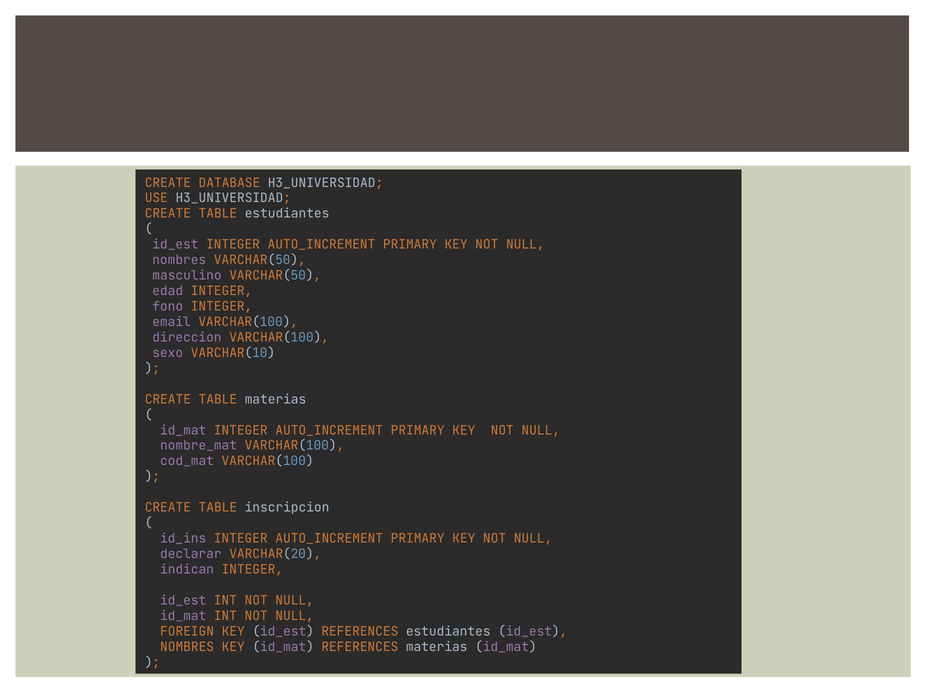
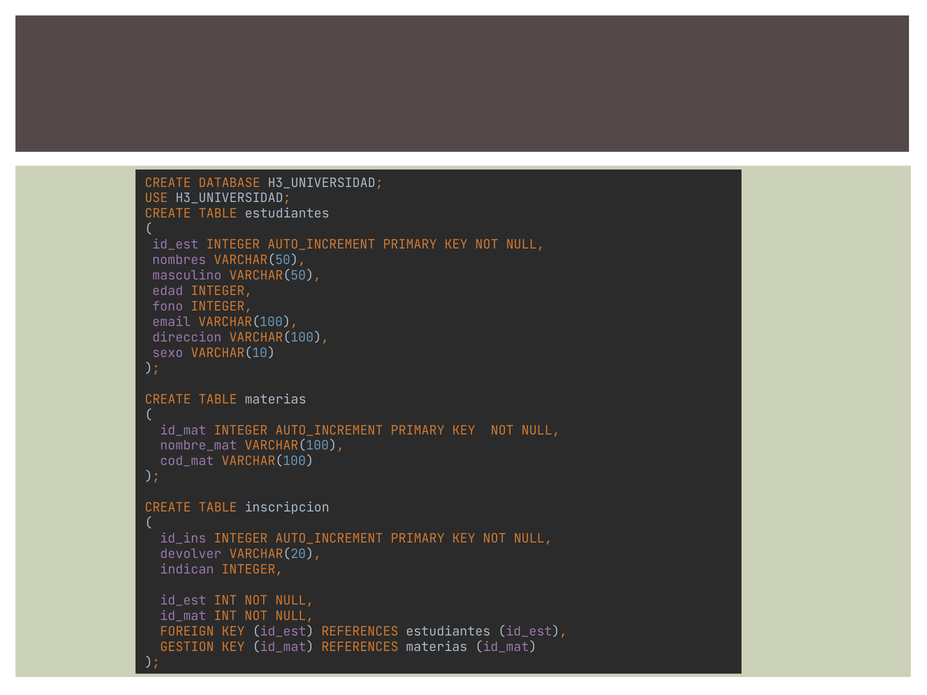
declarar: declarar -> devolver
NOMBRES at (187, 647): NOMBRES -> GESTION
